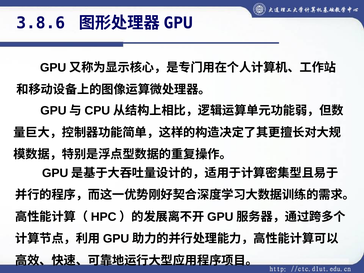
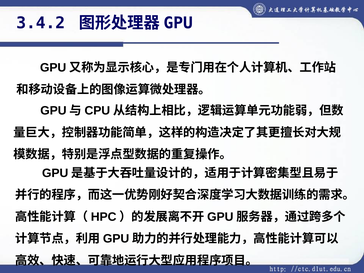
3.8.6: 3.8.6 -> 3.4.2
